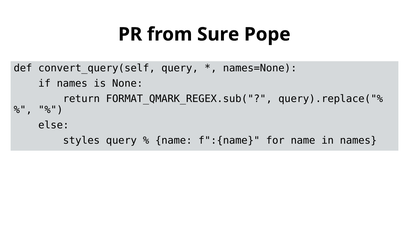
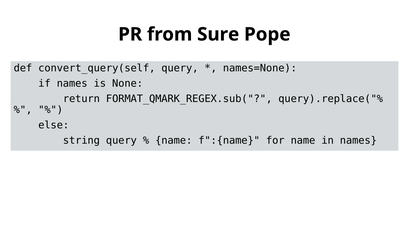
styles: styles -> string
